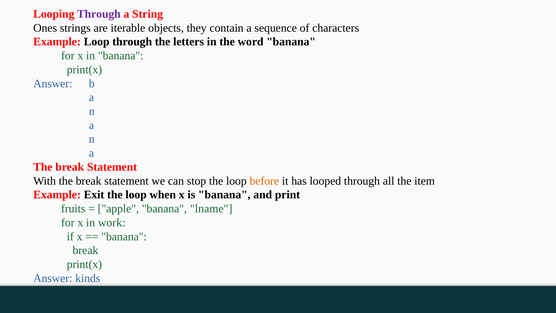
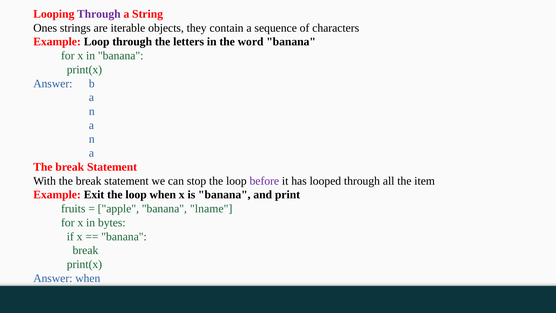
before colour: orange -> purple
work: work -> bytes
Answer kinds: kinds -> when
